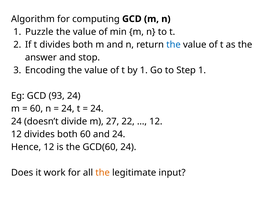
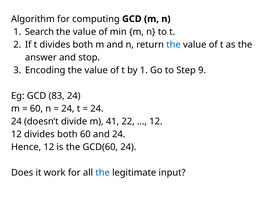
Puzzle: Puzzle -> Search
Step 1: 1 -> 9
93: 93 -> 83
27: 27 -> 41
the at (103, 173) colour: orange -> blue
